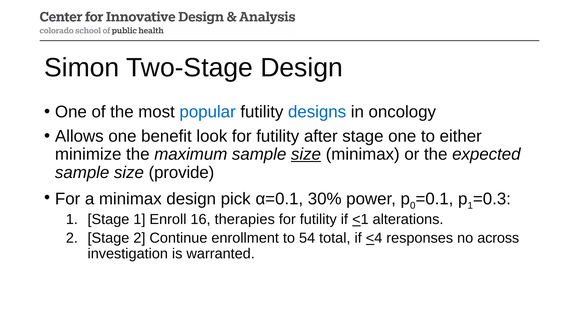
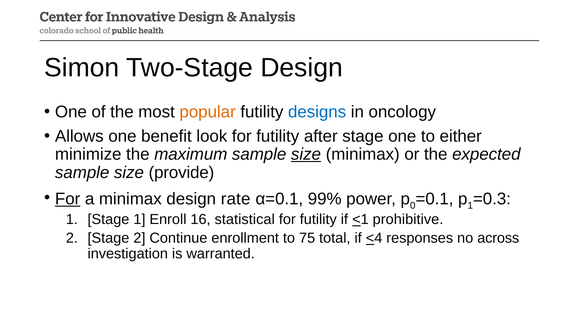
popular colour: blue -> orange
For at (68, 199) underline: none -> present
pick: pick -> rate
30%: 30% -> 99%
therapies: therapies -> statistical
alterations: alterations -> prohibitive
54: 54 -> 75
